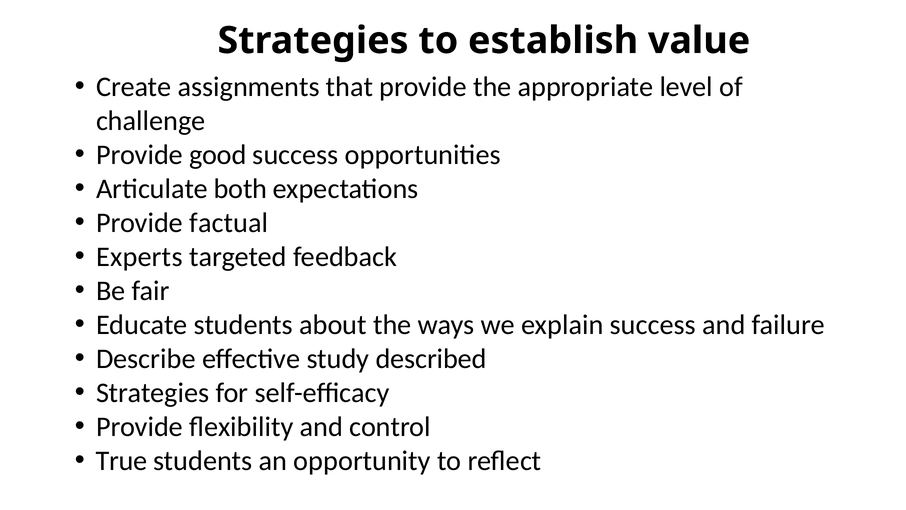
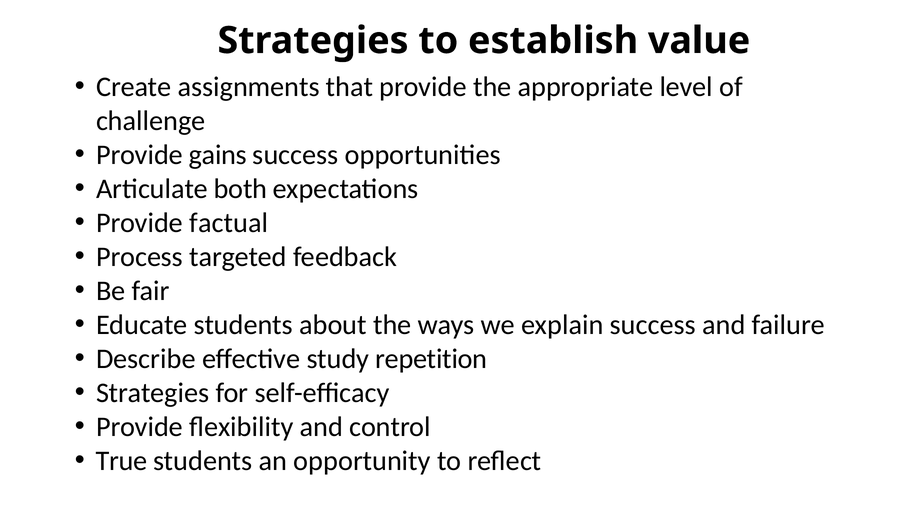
good: good -> gains
Experts: Experts -> Process
described: described -> repetition
